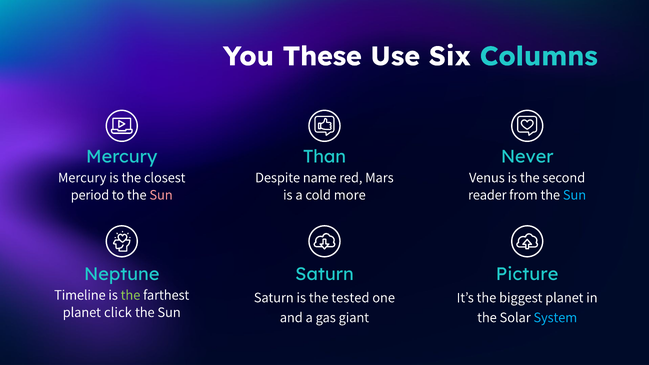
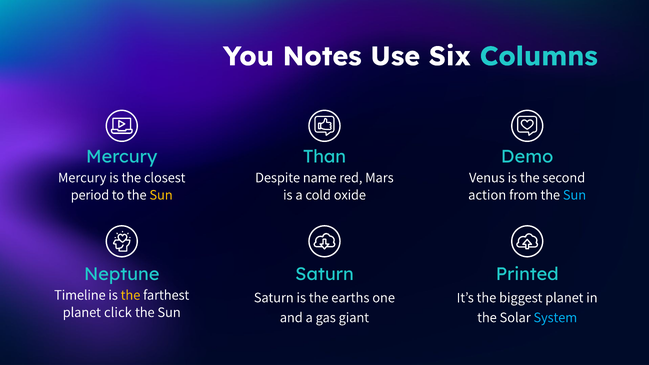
These: These -> Notes
Never: Never -> Demo
Sun at (161, 195) colour: pink -> yellow
more: more -> oxide
reader: reader -> action
Picture: Picture -> Printed
the at (131, 295) colour: light green -> yellow
tested: tested -> earths
